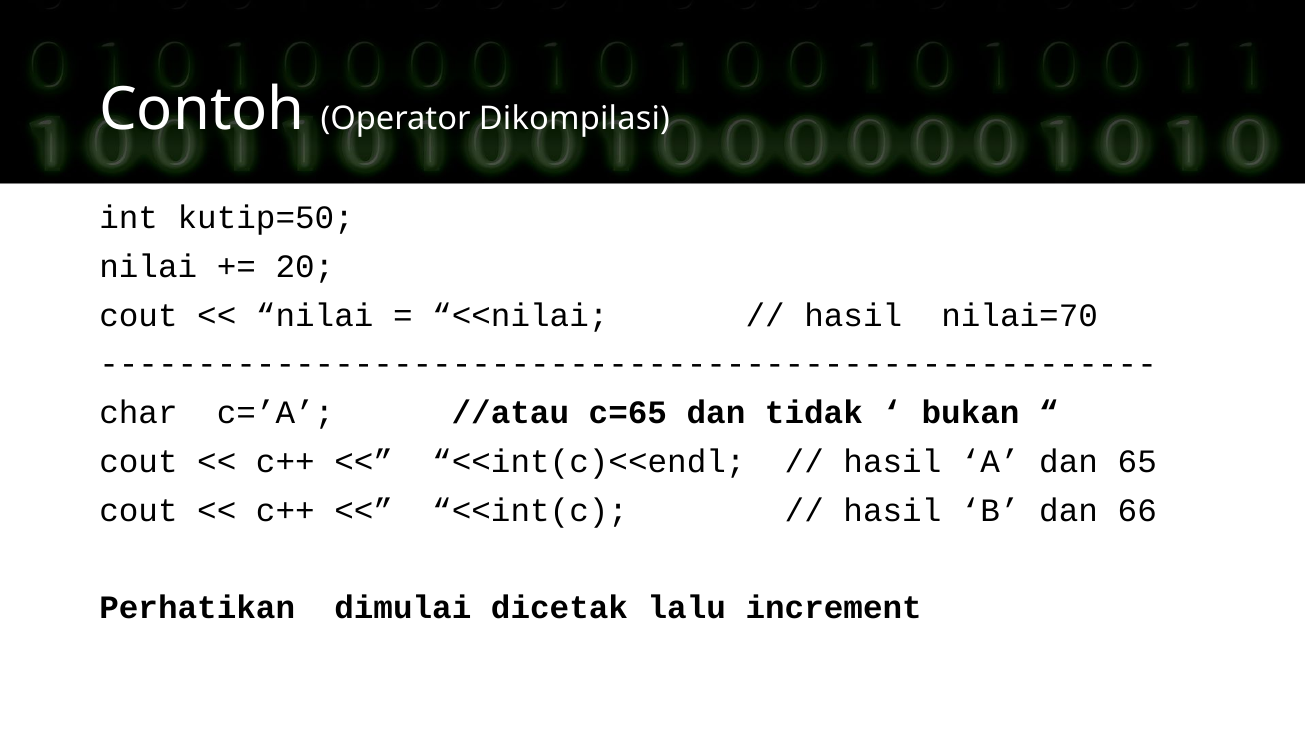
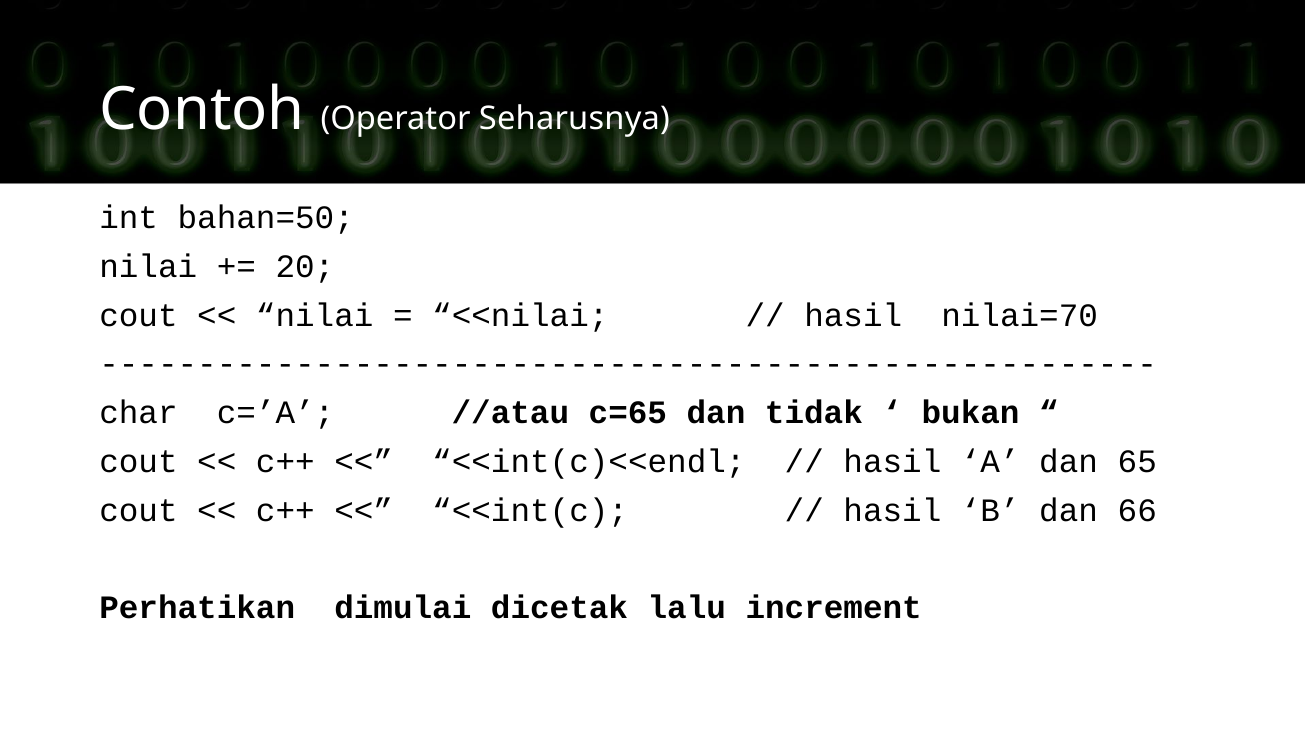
Dikompilasi: Dikompilasi -> Seharusnya
kutip=50: kutip=50 -> bahan=50
